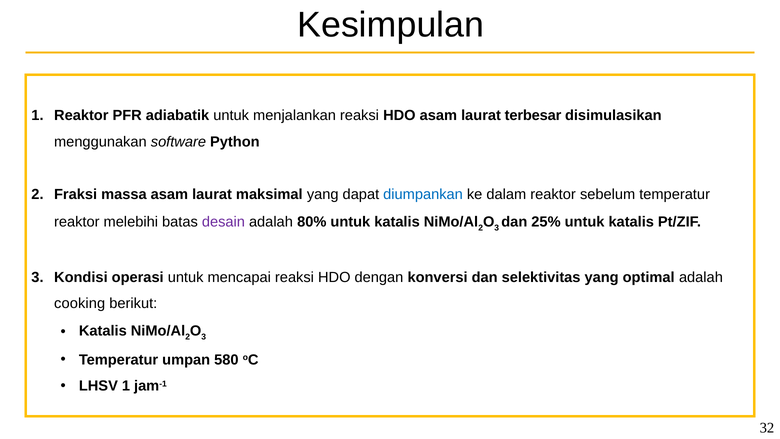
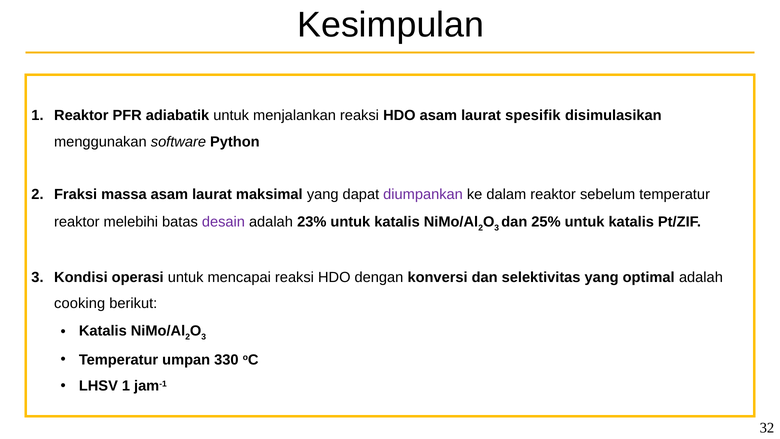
terbesar: terbesar -> spesifik
diumpankan colour: blue -> purple
80%: 80% -> 23%
580: 580 -> 330
